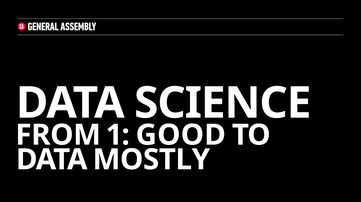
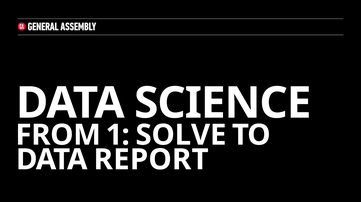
GOOD: GOOD -> SOLVE
MOSTLY: MOSTLY -> REPORT
